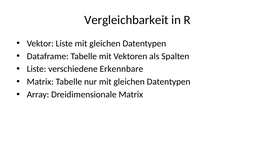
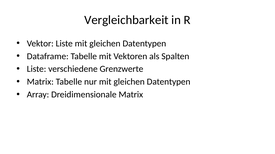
Erkennbare: Erkennbare -> Grenzwerte
